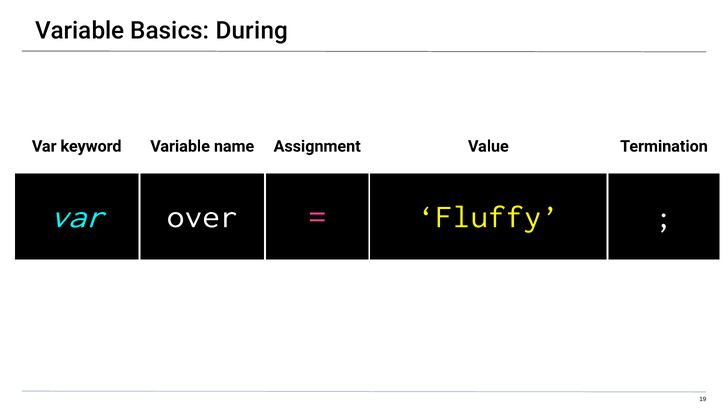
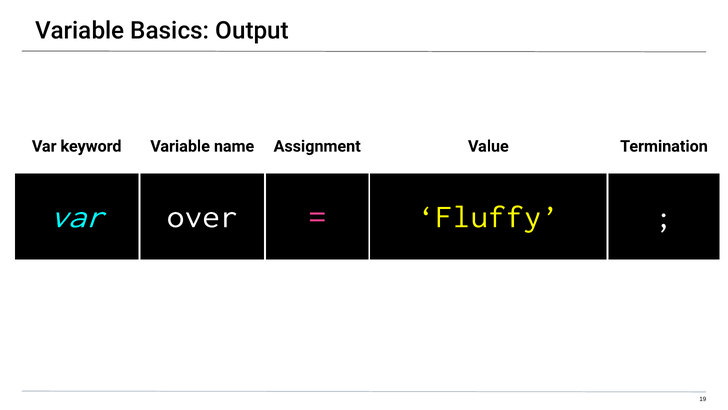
During: During -> Output
